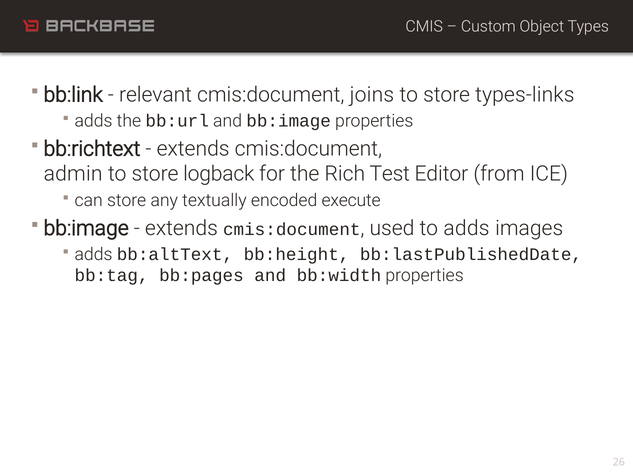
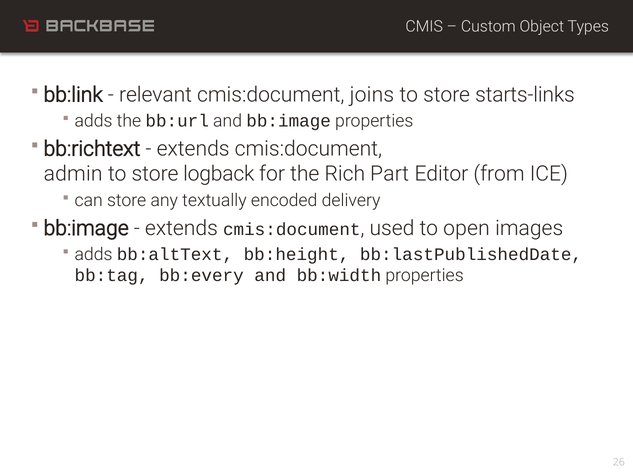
types-links: types-links -> starts-links
Test: Test -> Part
execute: execute -> delivery
to adds: adds -> open
bb:pages: bb:pages -> bb:every
